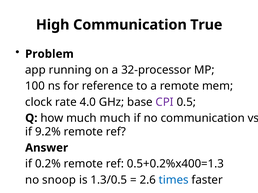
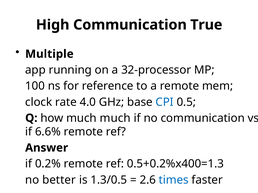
Problem: Problem -> Multiple
CPI colour: purple -> blue
9.2%: 9.2% -> 6.6%
snoop: snoop -> better
